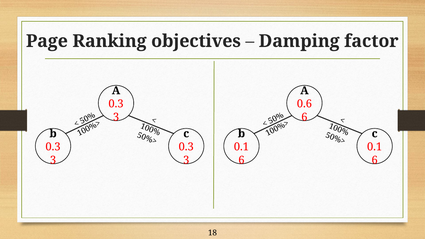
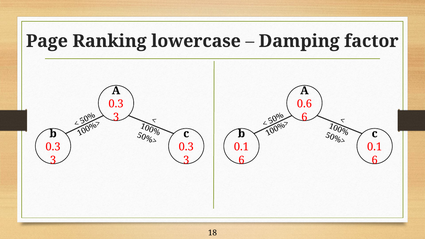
objectives: objectives -> lowercase
